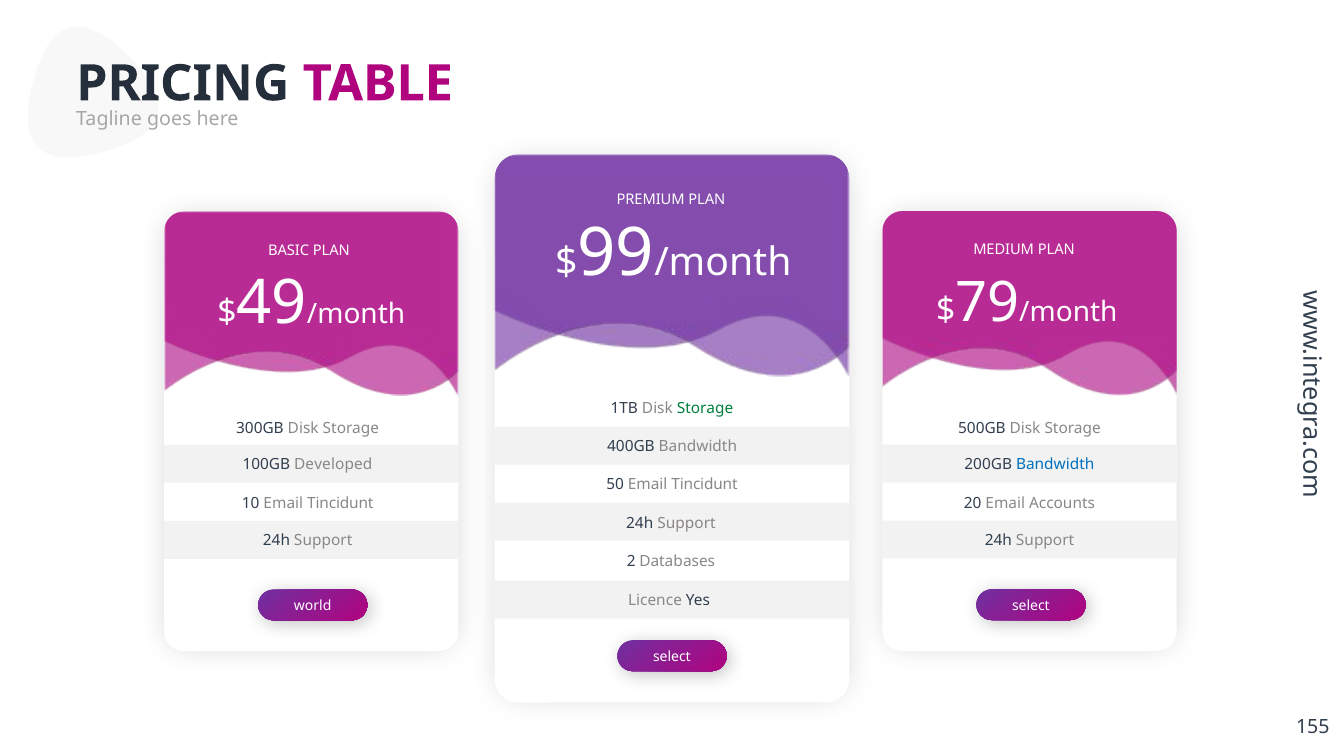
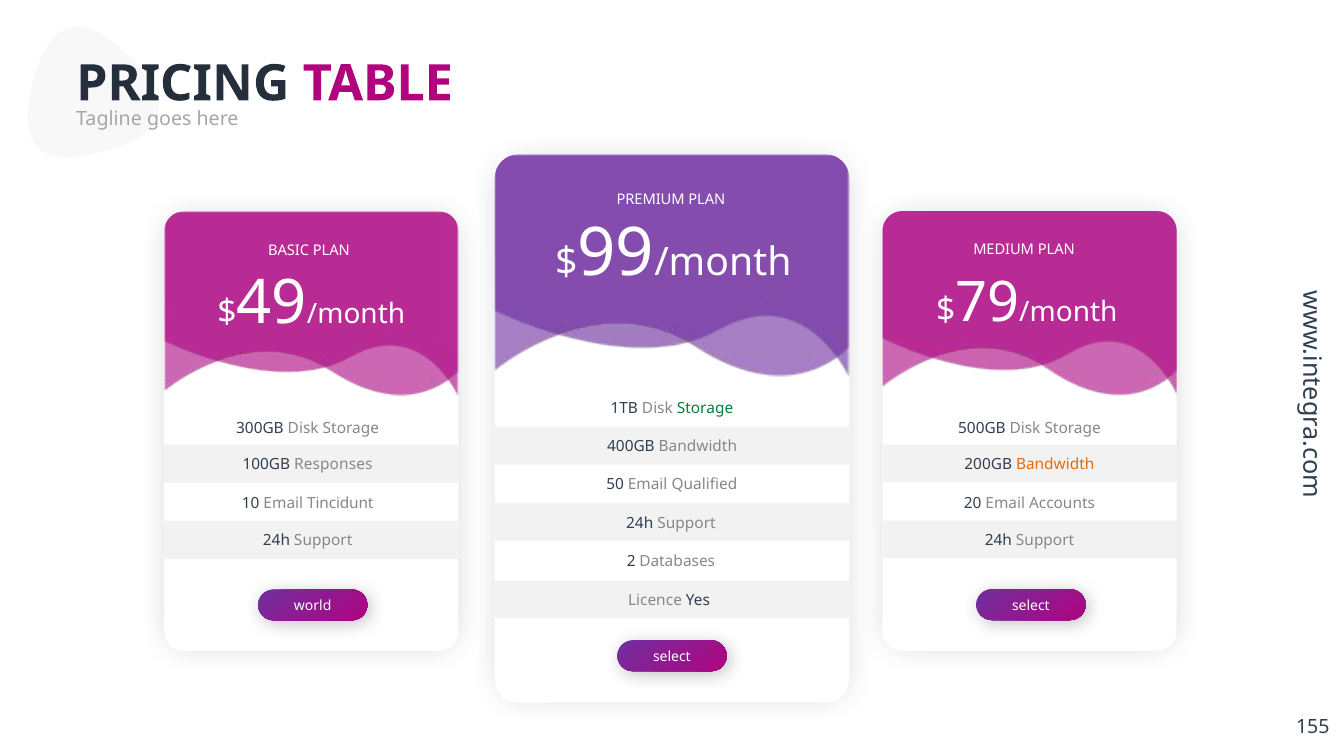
Developed: Developed -> Responses
Bandwidth at (1055, 465) colour: blue -> orange
50 Email Tincidunt: Tincidunt -> Qualified
